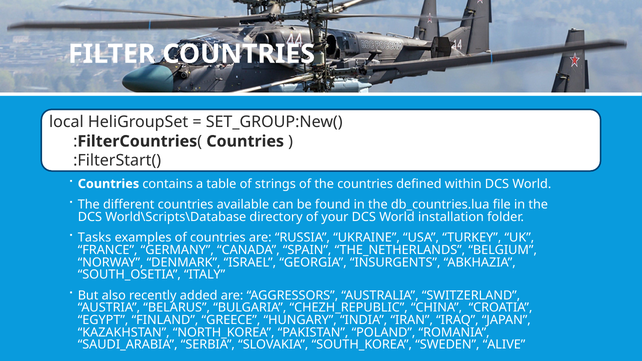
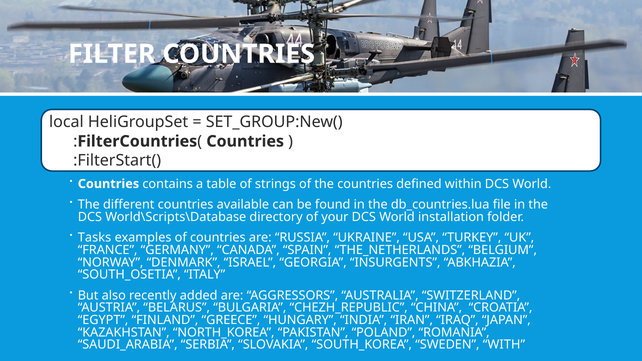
ALIVE: ALIVE -> WITH
